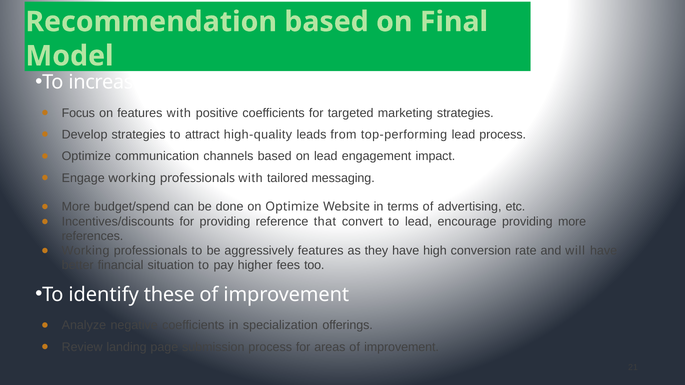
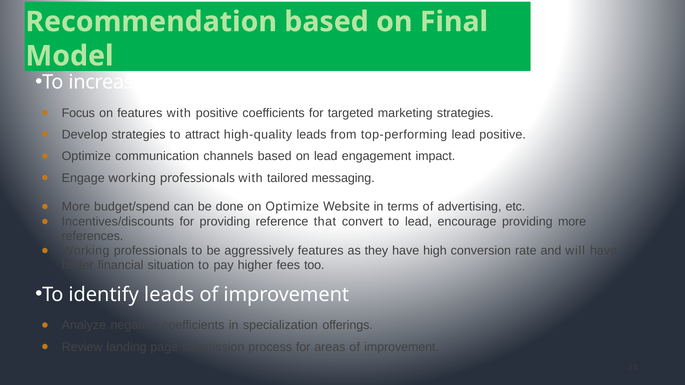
lead process: process -> positive
identify these: these -> leads
